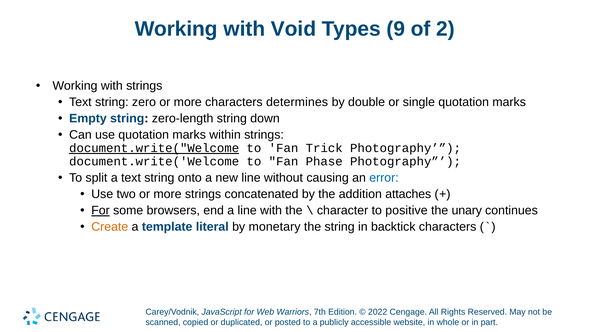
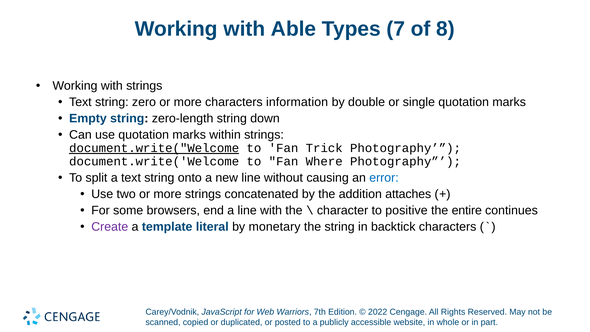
Void: Void -> Able
9: 9 -> 7
2: 2 -> 8
determines: determines -> information
Phase: Phase -> Where
For at (100, 210) underline: present -> none
unary: unary -> entire
Create colour: orange -> purple
